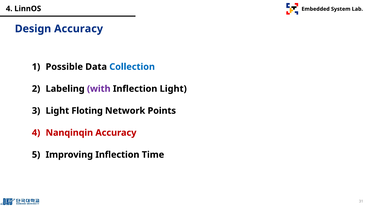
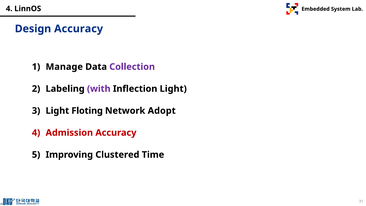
Possible: Possible -> Manage
Collection colour: blue -> purple
Points: Points -> Adopt
Nanqinqin: Nanqinqin -> Admission
Improving Inflection: Inflection -> Clustered
